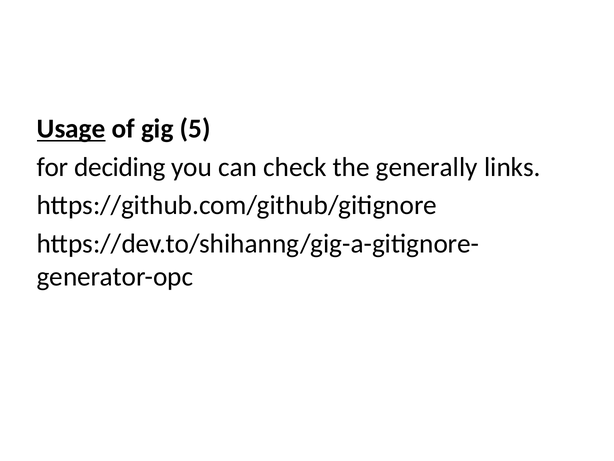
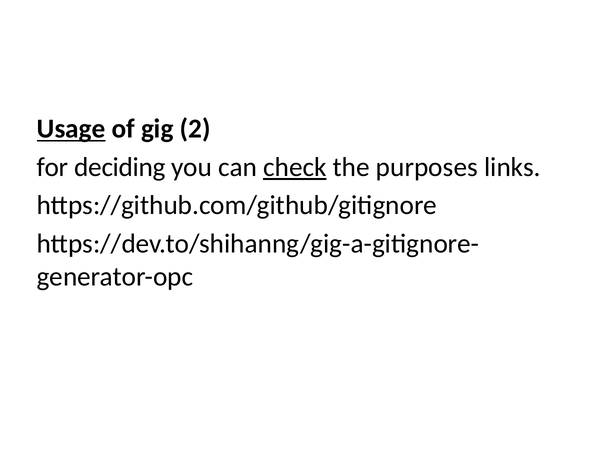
5: 5 -> 2
check underline: none -> present
generally: generally -> purposes
